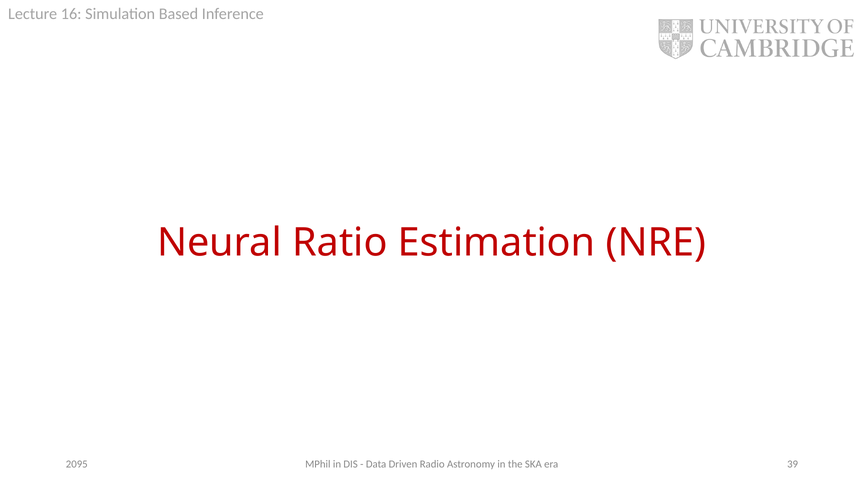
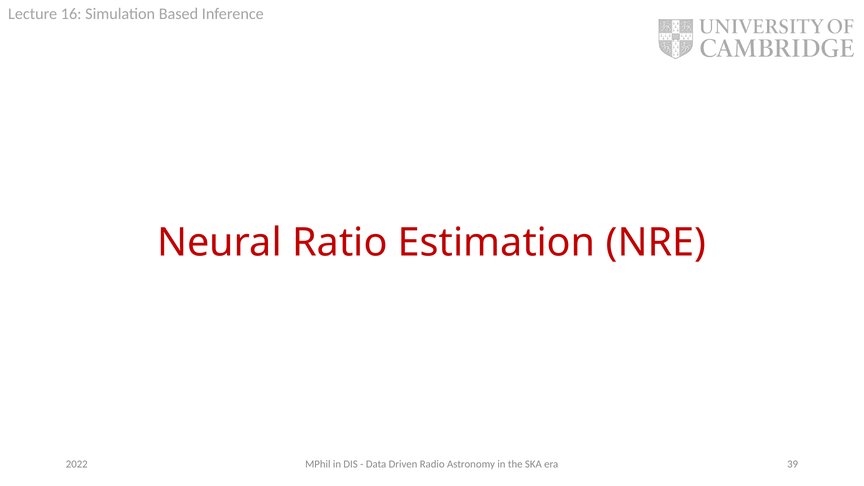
2095: 2095 -> 2022
